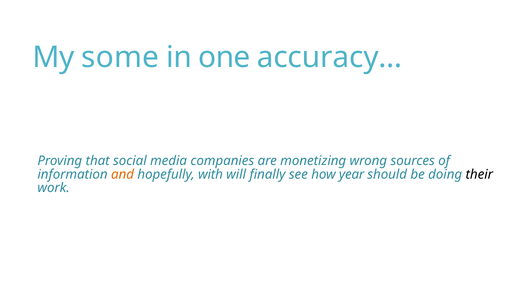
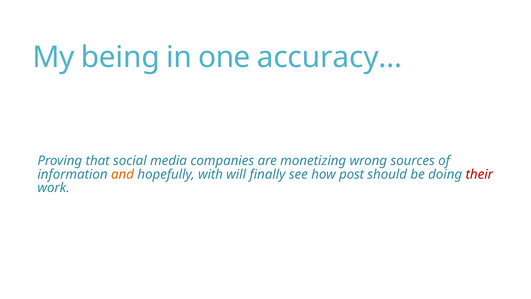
some: some -> being
year: year -> post
their colour: black -> red
